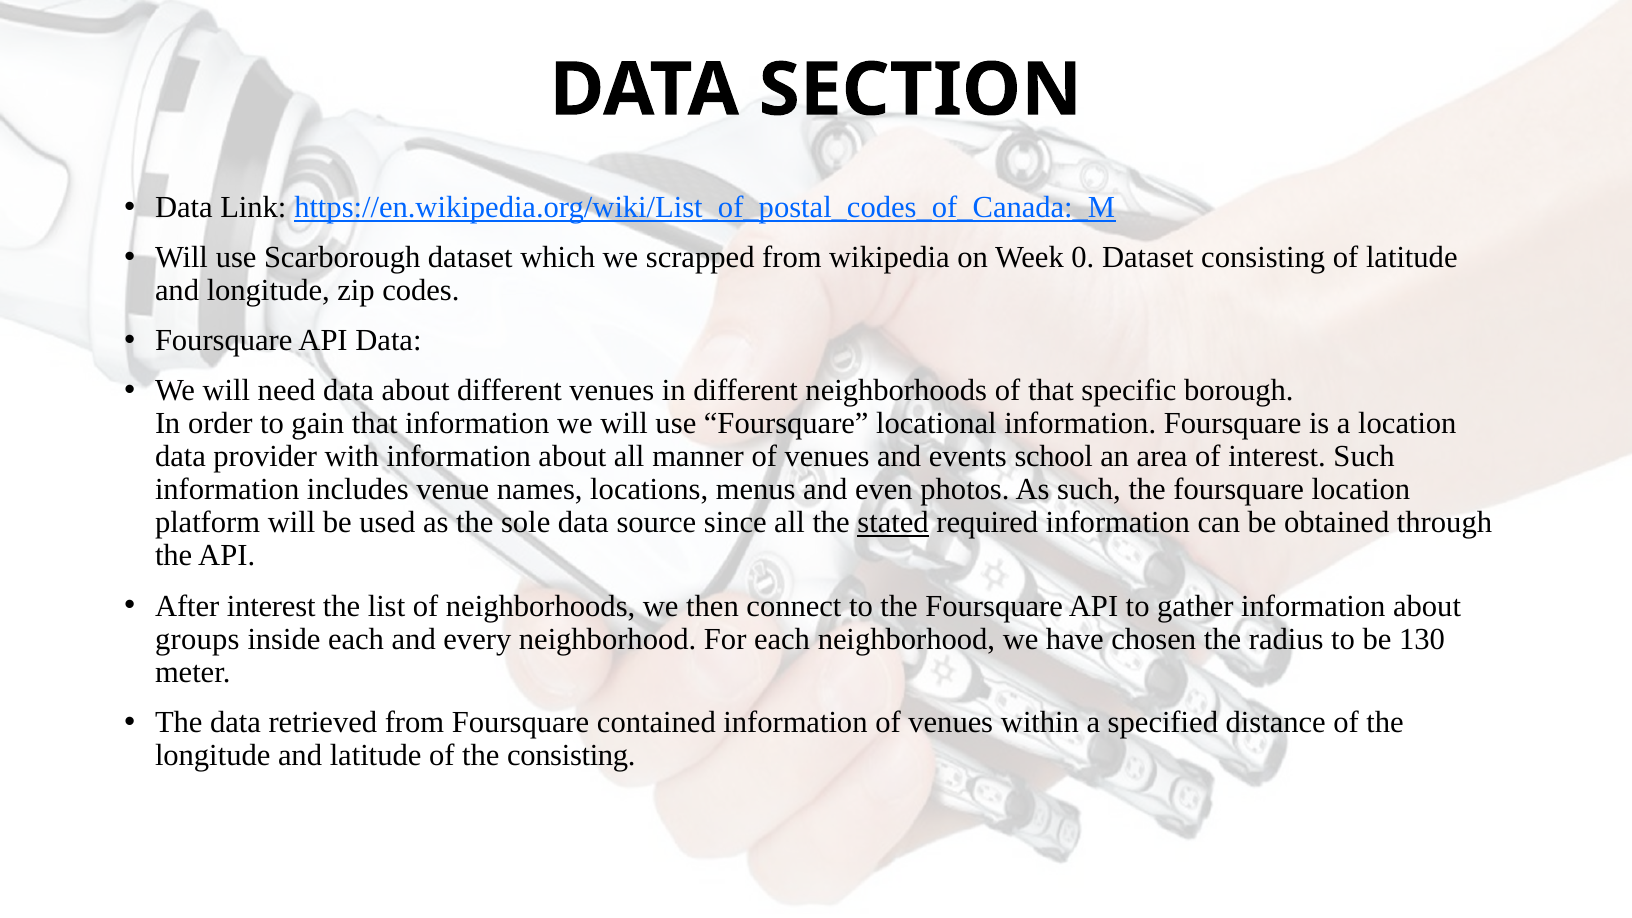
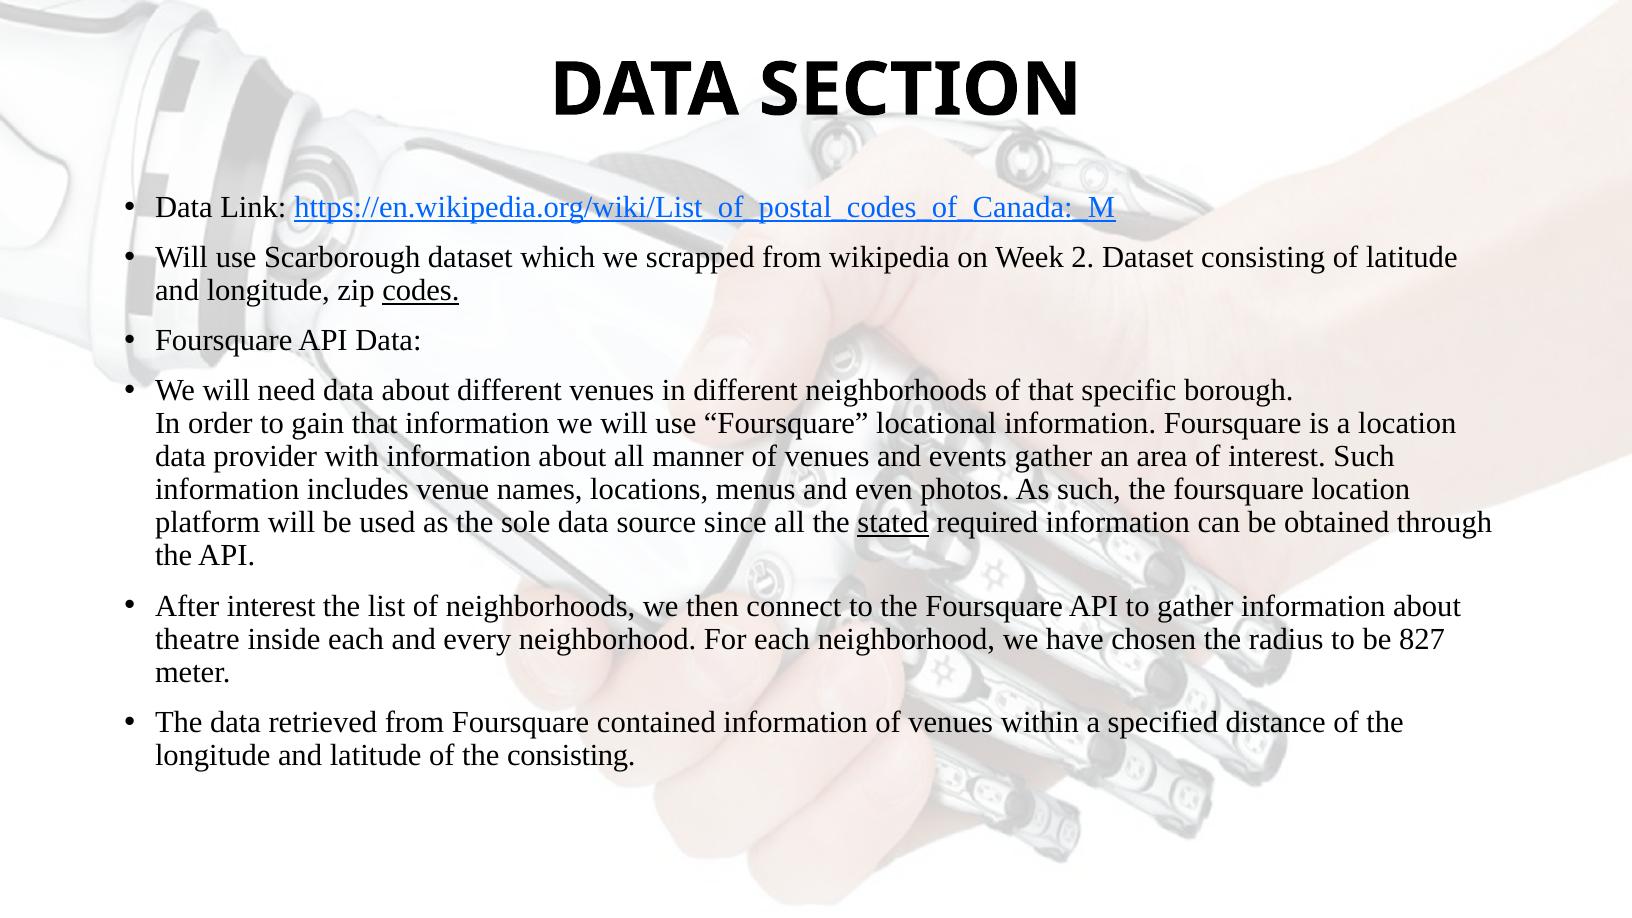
0: 0 -> 2
codes underline: none -> present
events school: school -> gather
groups: groups -> theatre
130: 130 -> 827
